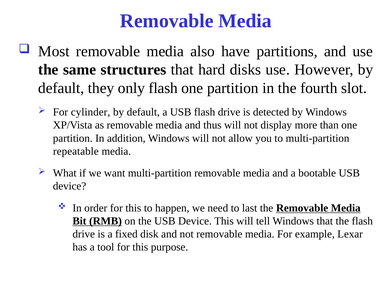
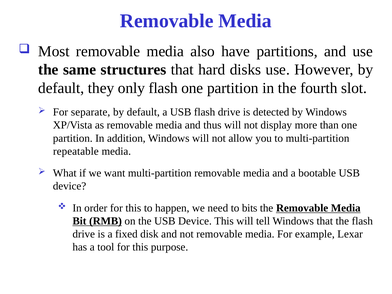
cylinder: cylinder -> separate
last: last -> bits
